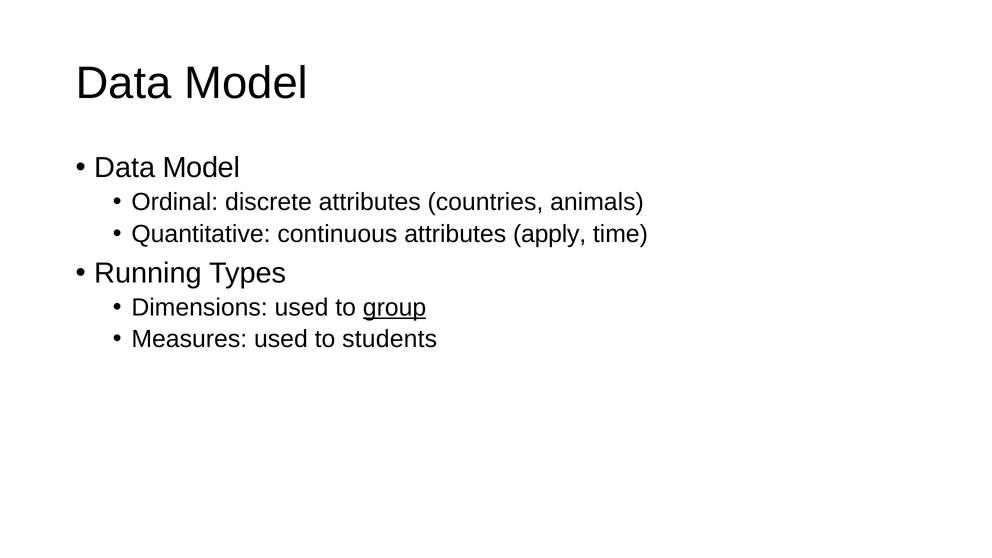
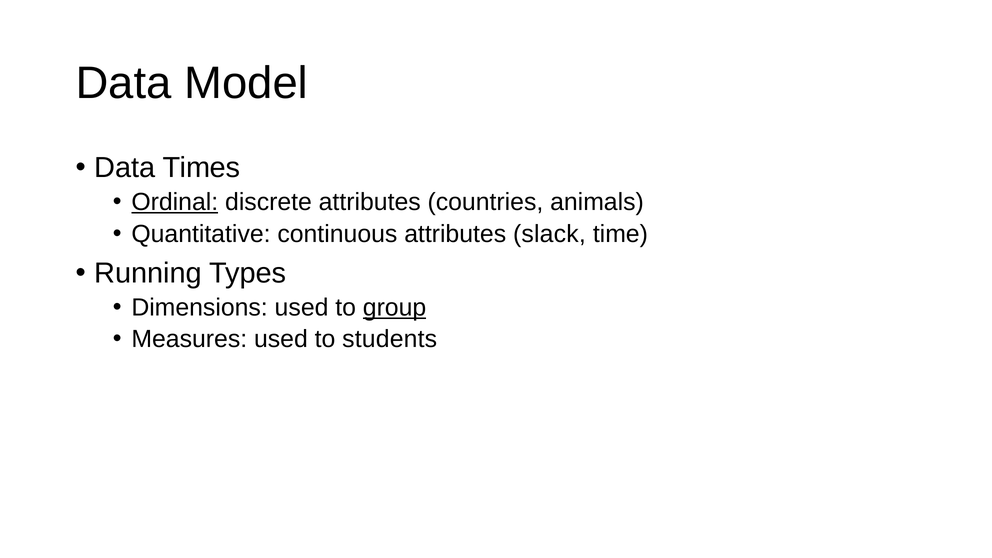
Model at (201, 168): Model -> Times
Ordinal underline: none -> present
apply: apply -> slack
